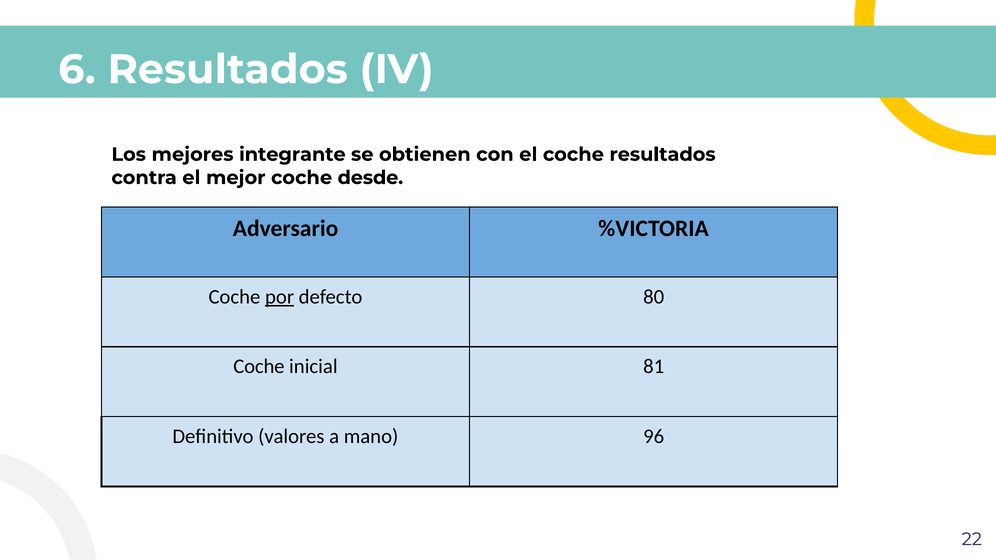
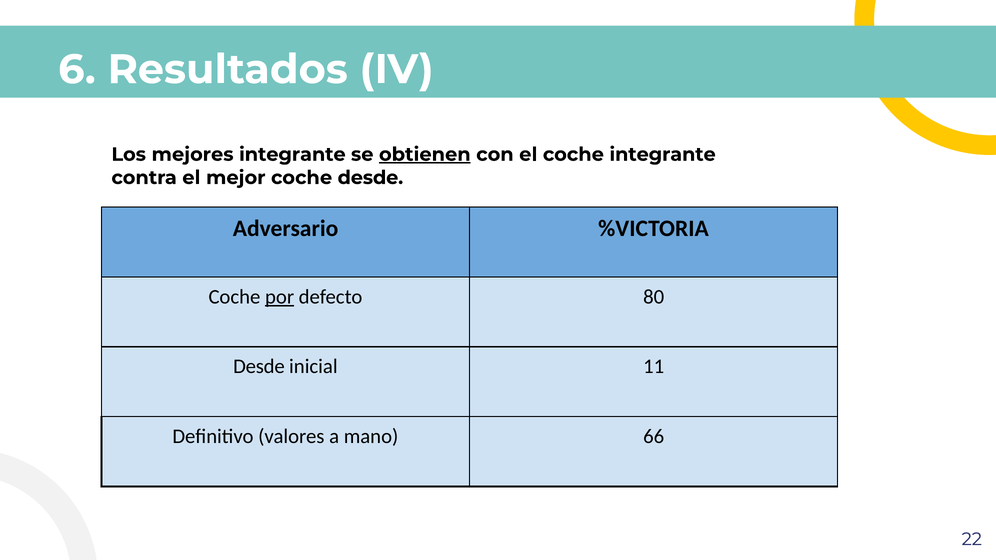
obtienen underline: none -> present
coche resultados: resultados -> integrante
Coche at (259, 367): Coche -> Desde
81: 81 -> 11
96: 96 -> 66
